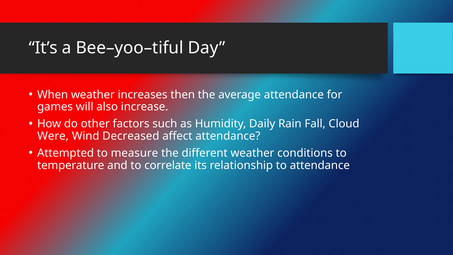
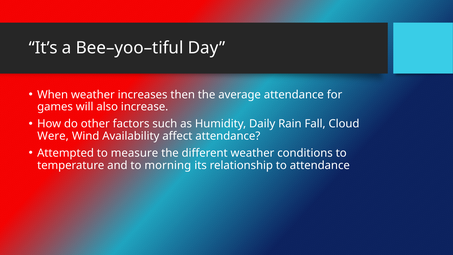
Decreased: Decreased -> Availability
correlate: correlate -> morning
